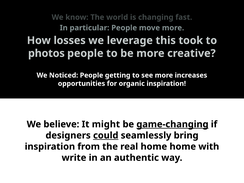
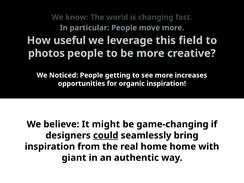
losses: losses -> useful
took: took -> field
game-changing underline: present -> none
write: write -> giant
